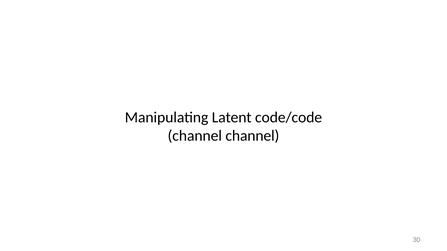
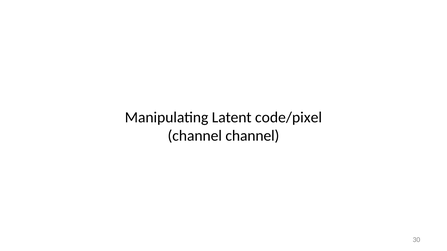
code/code: code/code -> code/pixel
